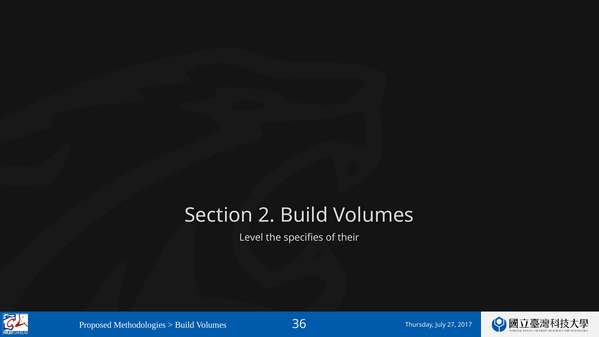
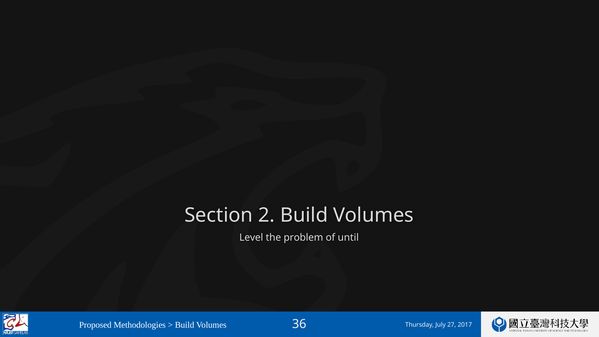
specifies: specifies -> problem
their: their -> until
